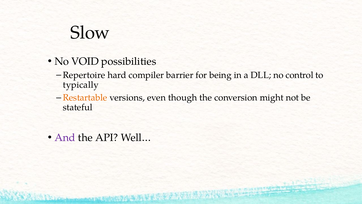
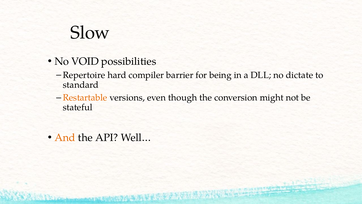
control: control -> dictate
typically: typically -> standard
And colour: purple -> orange
